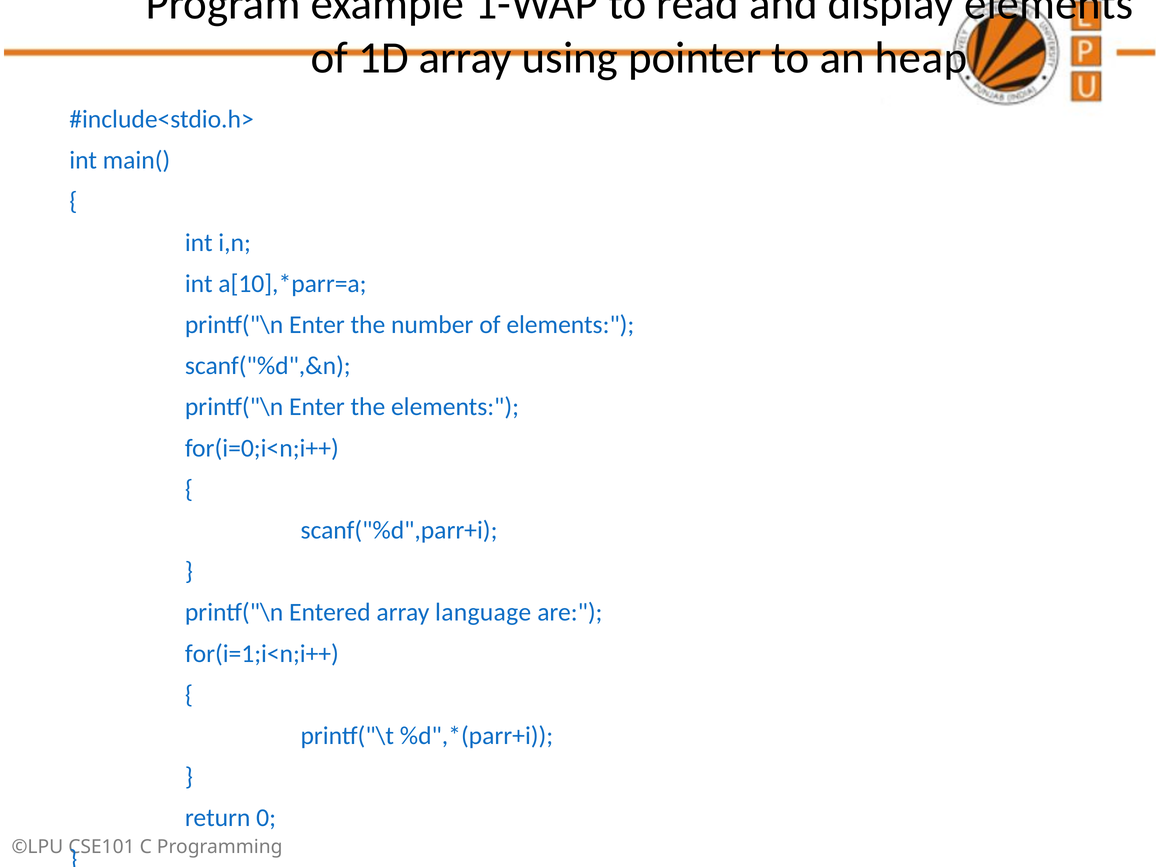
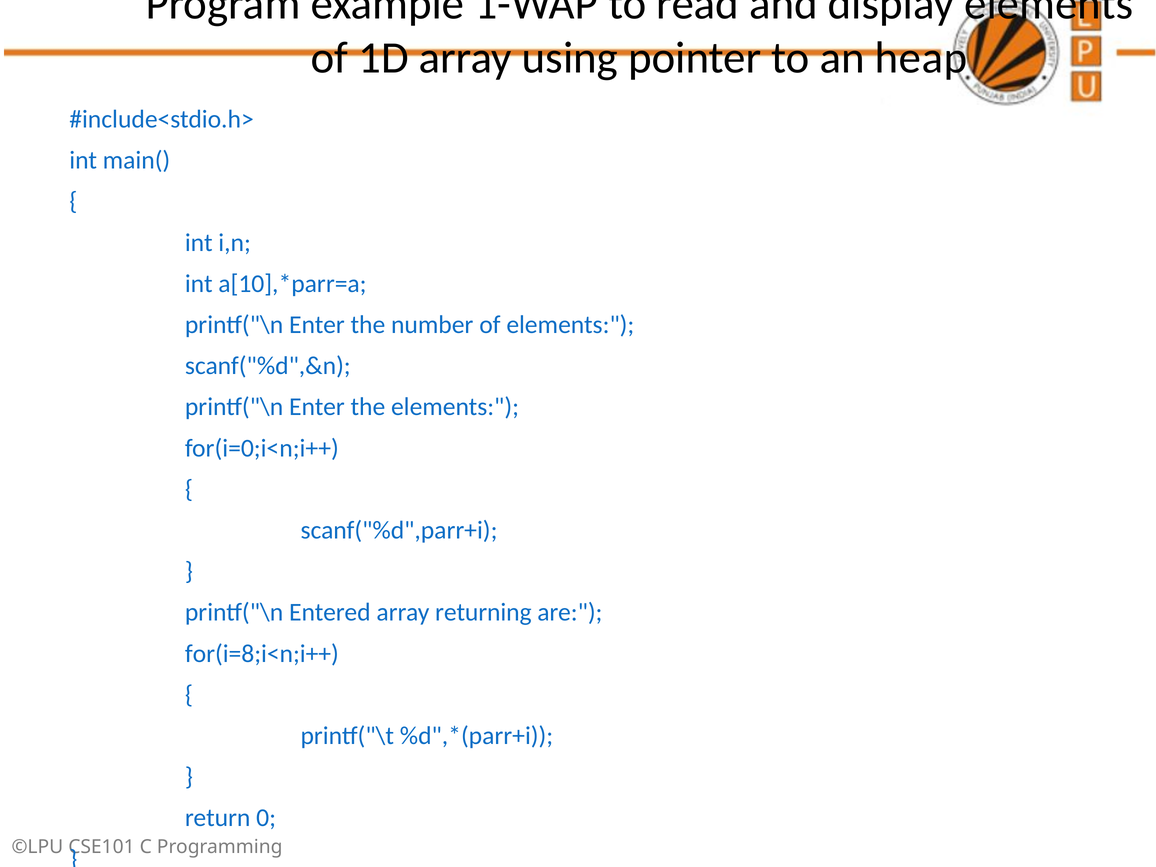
language: language -> returning
for(i=1;i<n;i++: for(i=1;i<n;i++ -> for(i=8;i<n;i++
